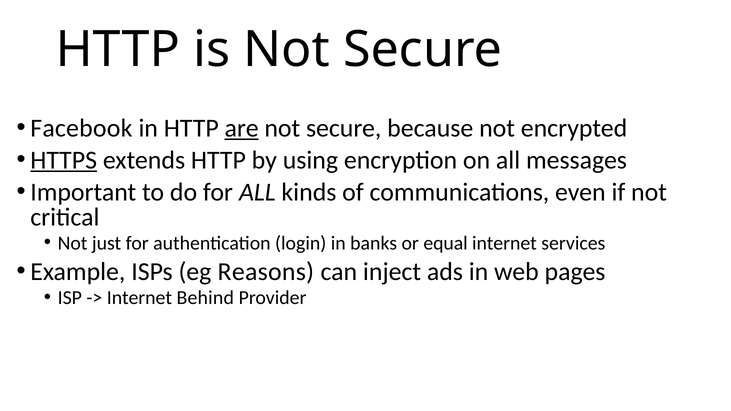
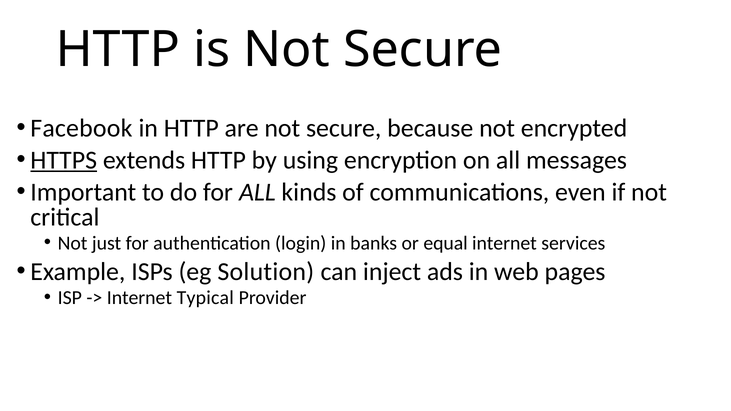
are underline: present -> none
Reasons: Reasons -> Solution
Behind: Behind -> Typical
